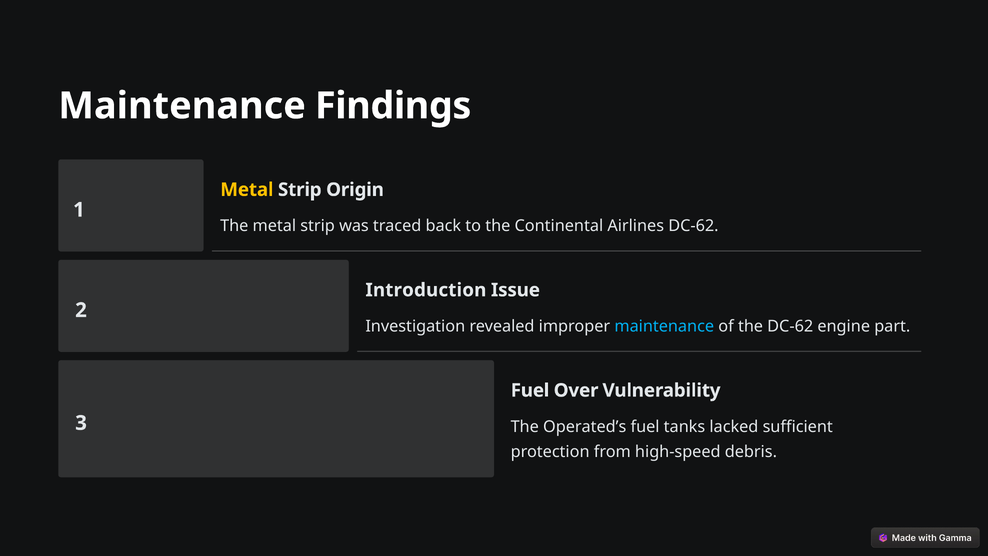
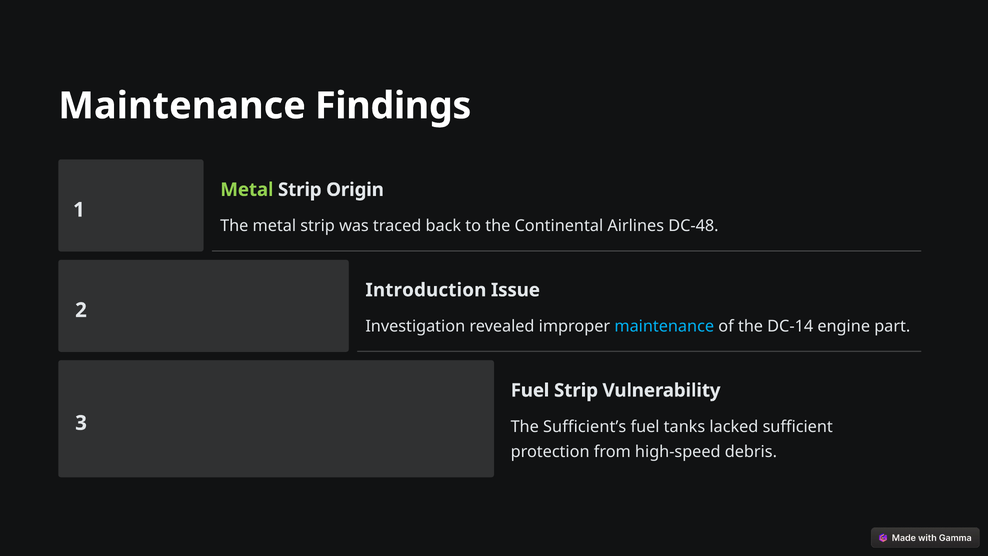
Metal at (247, 190) colour: yellow -> light green
Airlines DC-62: DC-62 -> DC-48
the DC-62: DC-62 -> DC-14
Fuel Over: Over -> Strip
Operated’s: Operated’s -> Sufficient’s
